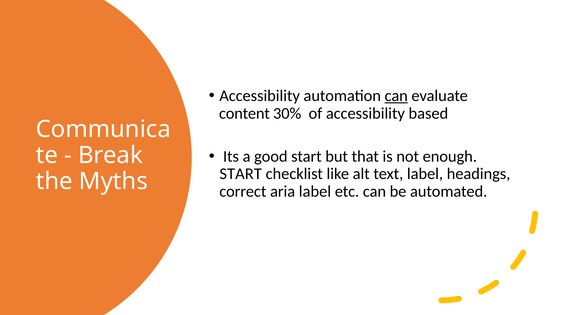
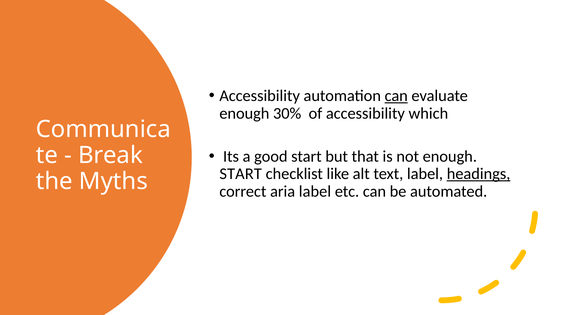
content at (244, 114): content -> enough
based: based -> which
headings underline: none -> present
